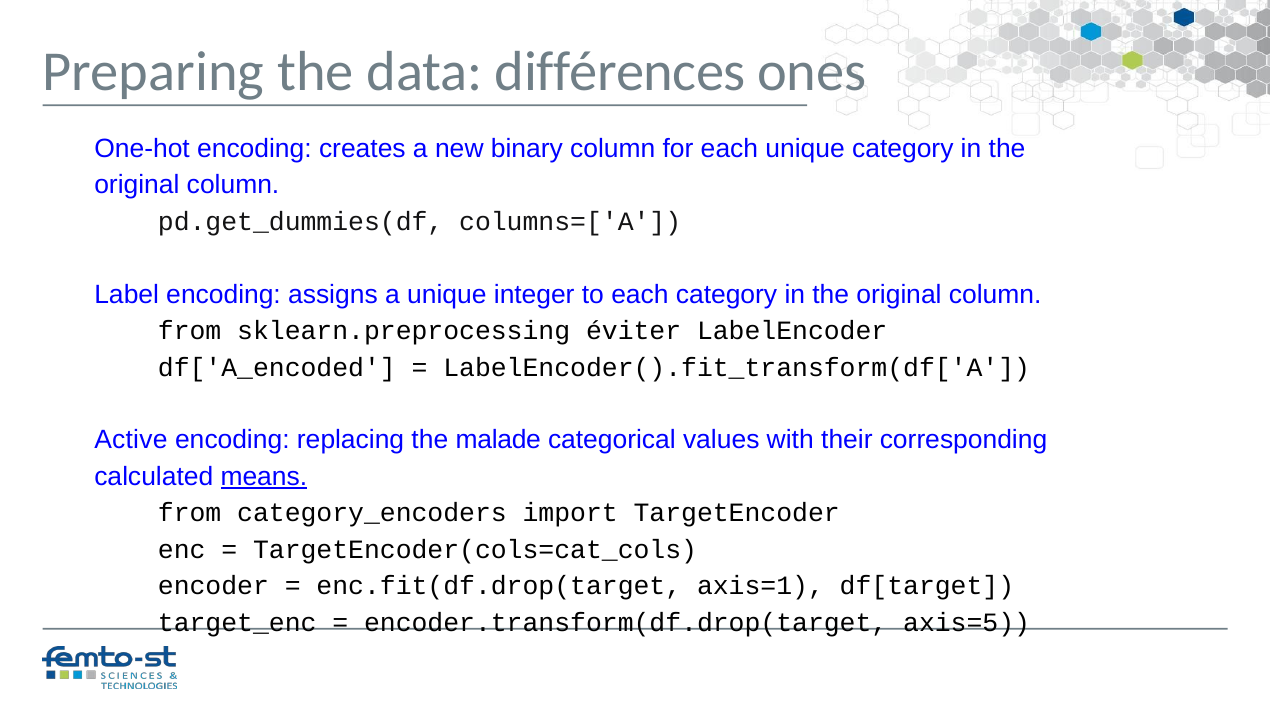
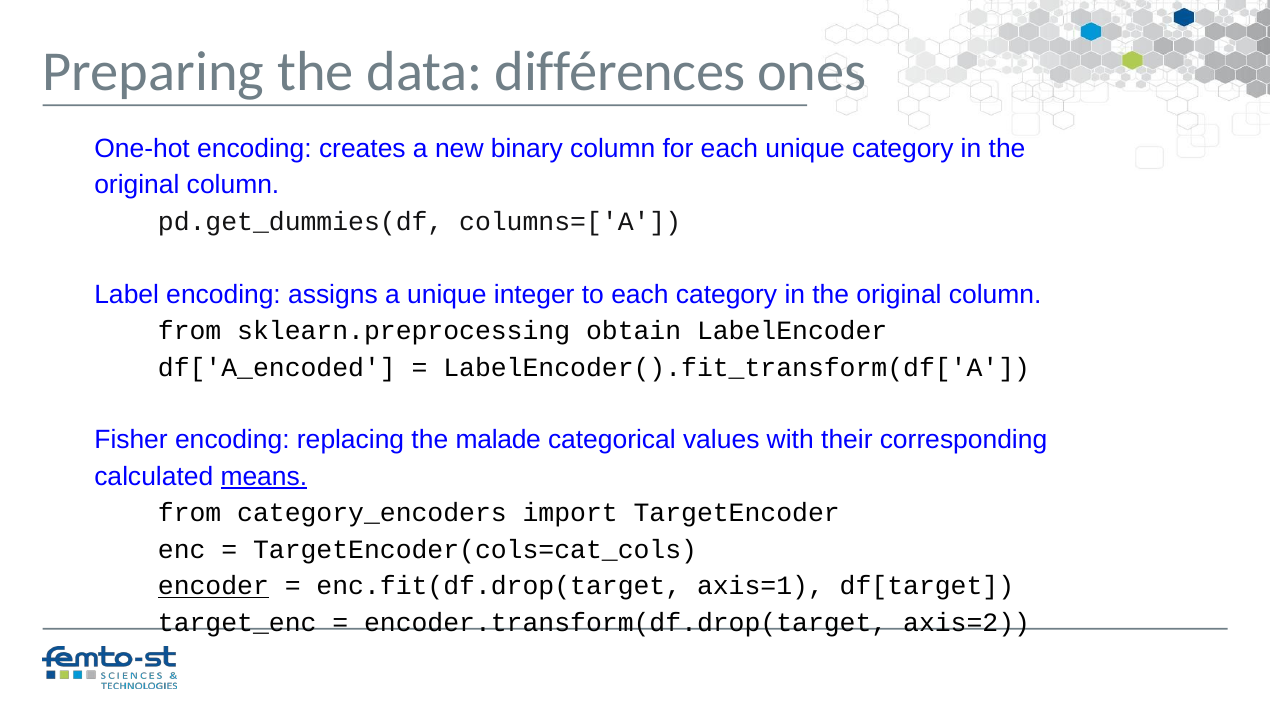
éviter: éviter -> obtain
Active: Active -> Fisher
encoder underline: none -> present
axis=5: axis=5 -> axis=2
